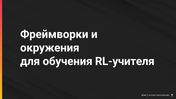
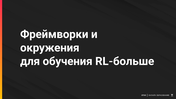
RL-учителя: RL-учителя -> RL-больше
